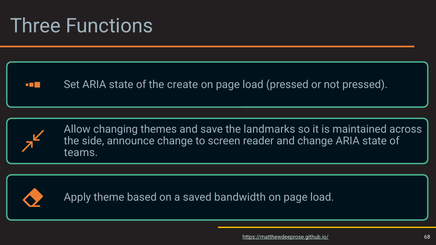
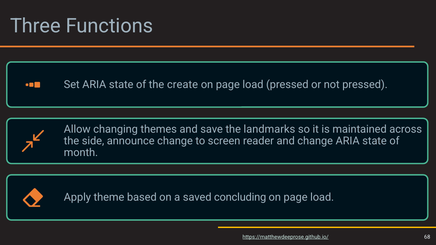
teams: teams -> month
bandwidth: bandwidth -> concluding
